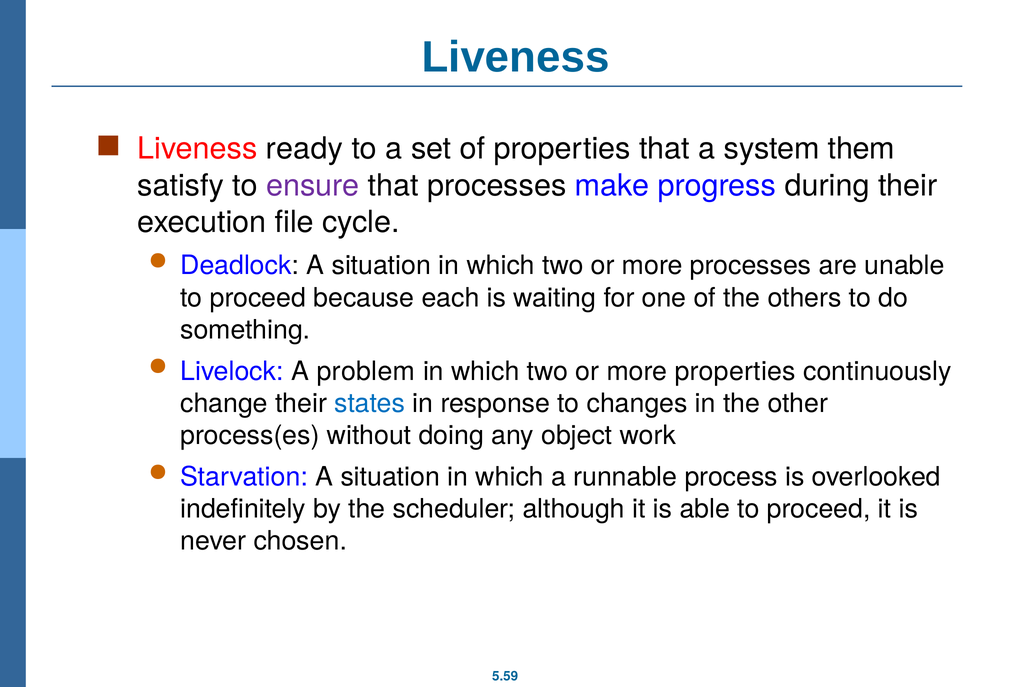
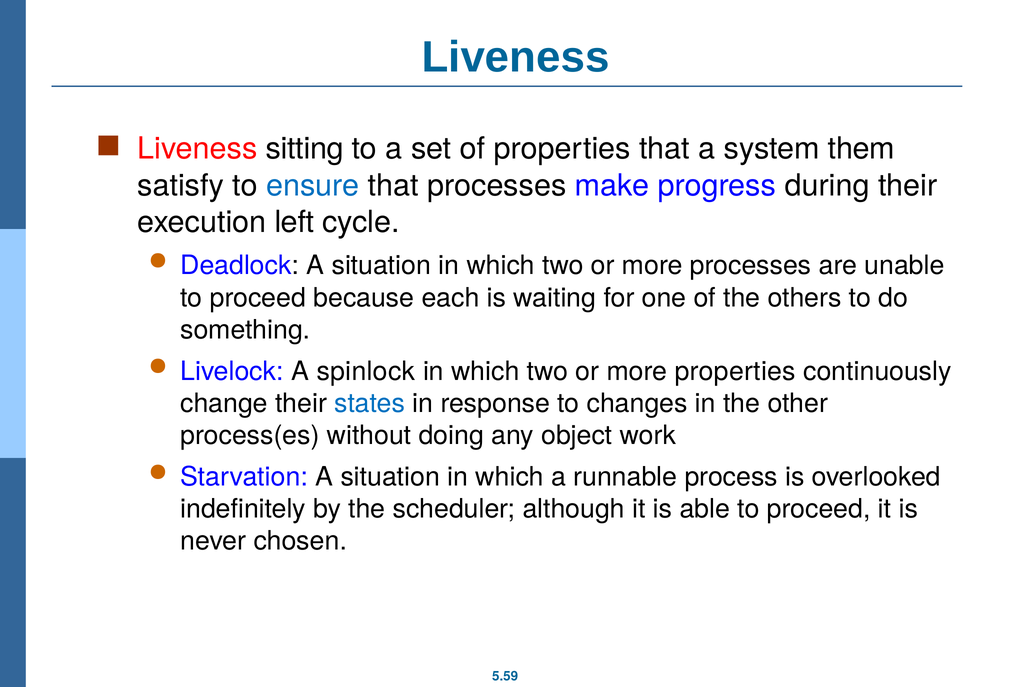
ready: ready -> sitting
ensure colour: purple -> blue
file: file -> left
problem: problem -> spinlock
